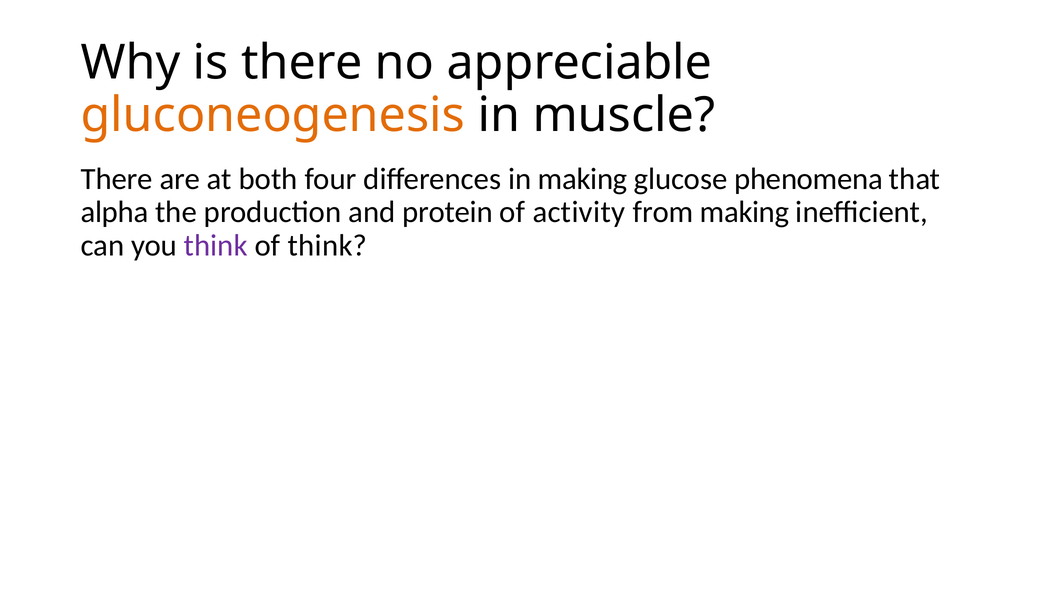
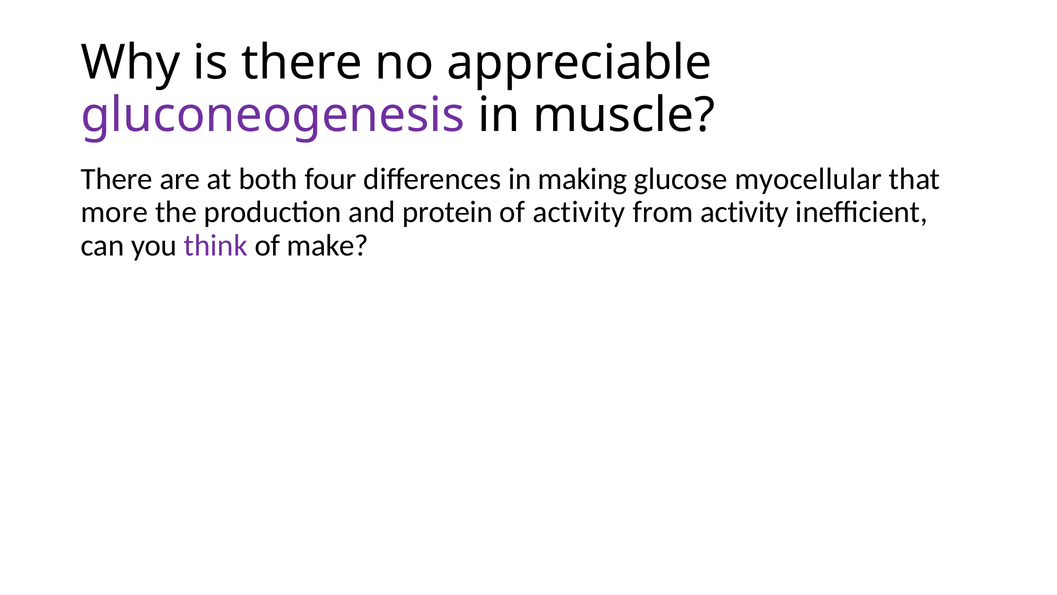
gluconeogenesis colour: orange -> purple
phenomena: phenomena -> myocellular
alpha: alpha -> more
from making: making -> activity
of think: think -> make
